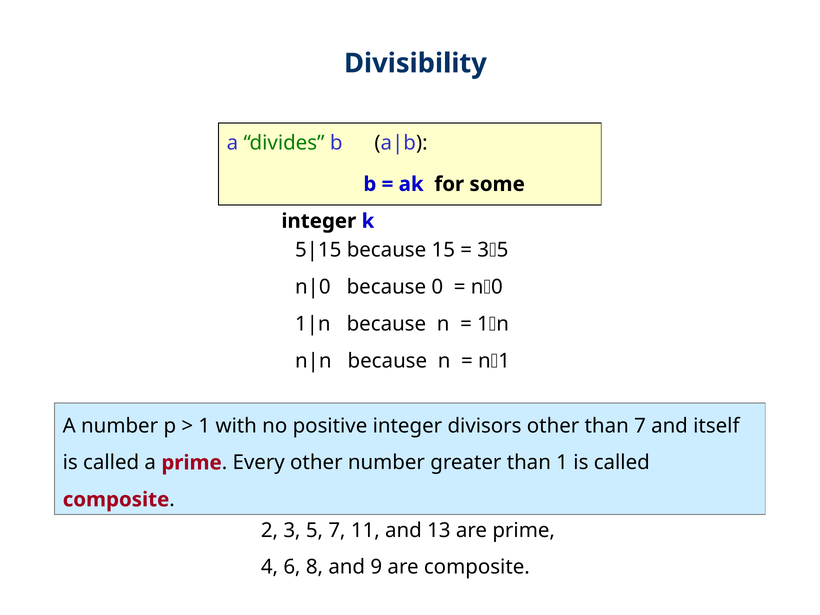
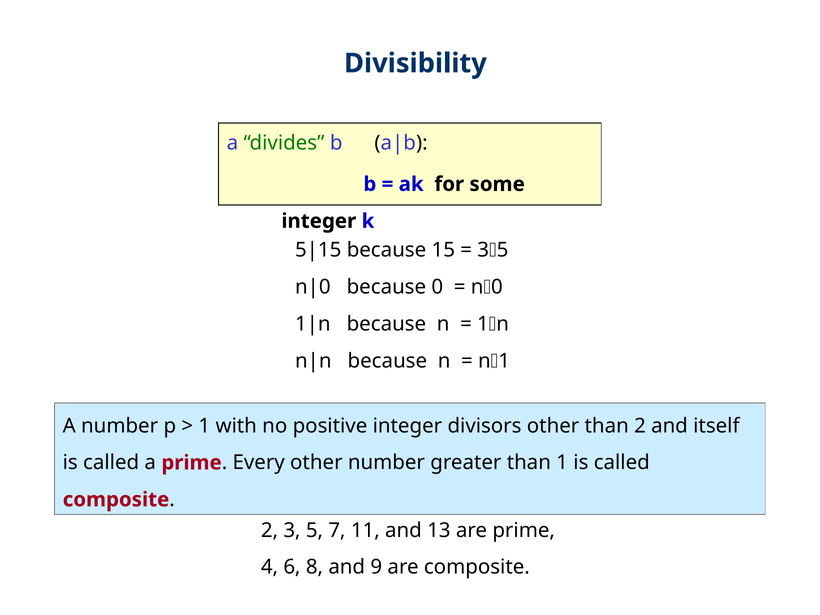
than 7: 7 -> 2
